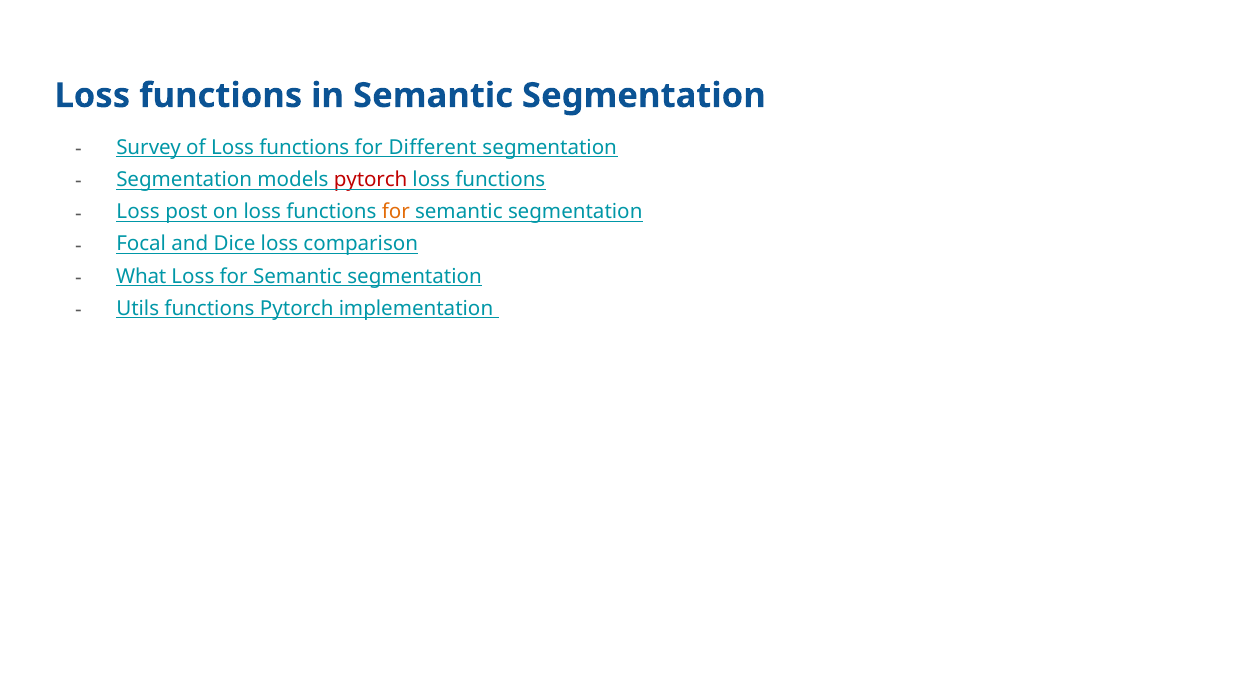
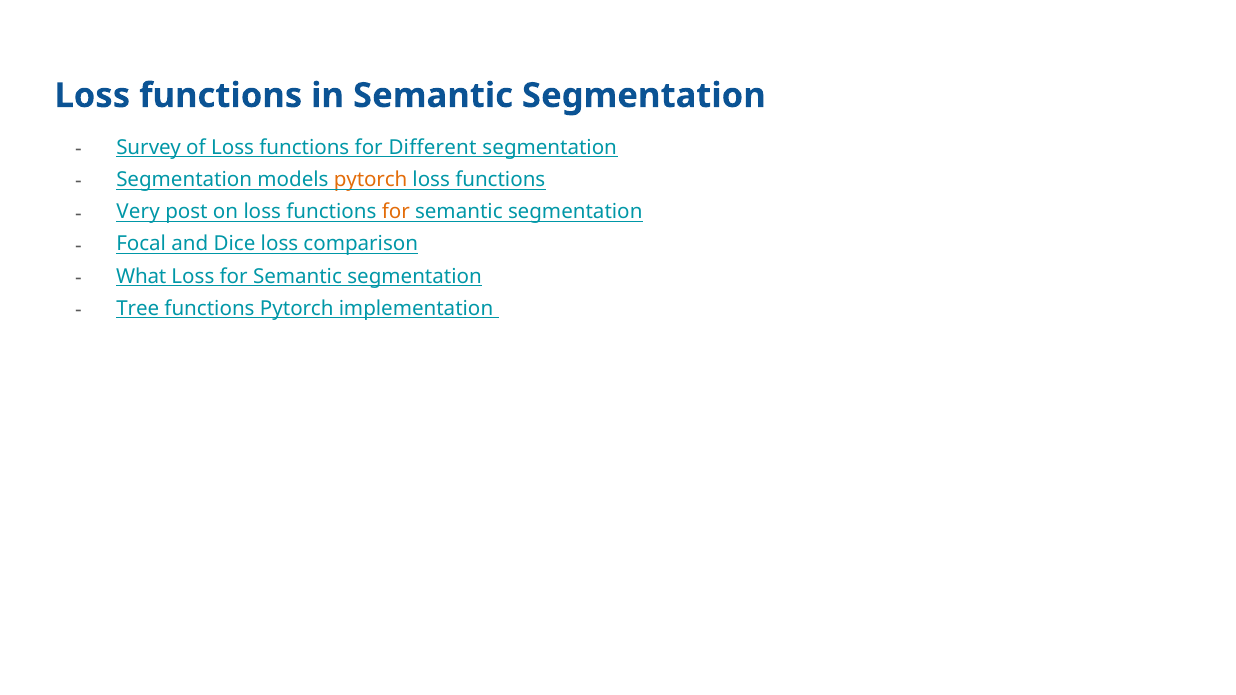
pytorch at (371, 180) colour: red -> orange
Loss at (138, 212): Loss -> Very
Utils: Utils -> Tree
